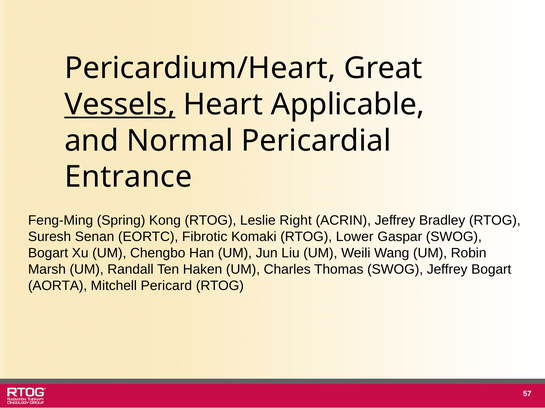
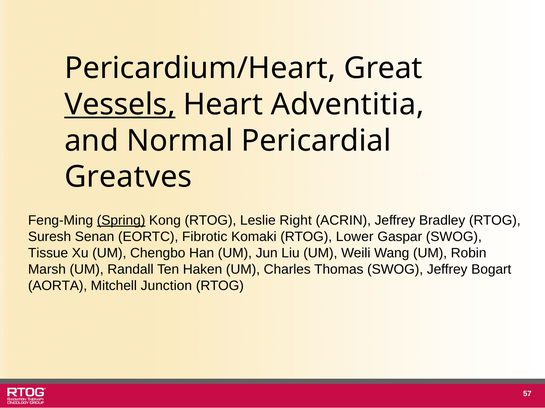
Applicable: Applicable -> Adventitia
Entrance: Entrance -> Greatves
Spring underline: none -> present
Bogart at (48, 253): Bogart -> Tissue
Pericard: Pericard -> Junction
